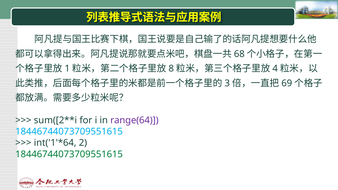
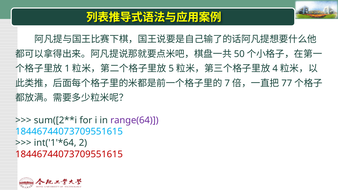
68: 68 -> 50
8: 8 -> 5
3: 3 -> 7
69: 69 -> 77
18446744073709551615 at (69, 154) colour: green -> red
